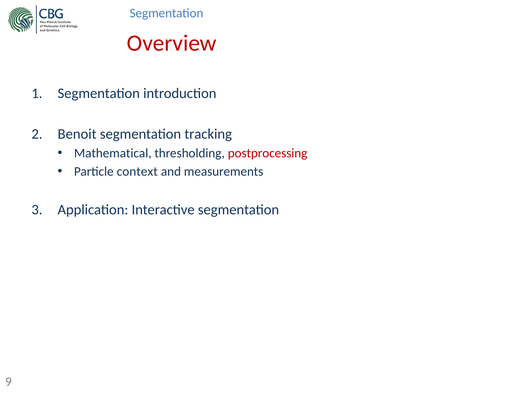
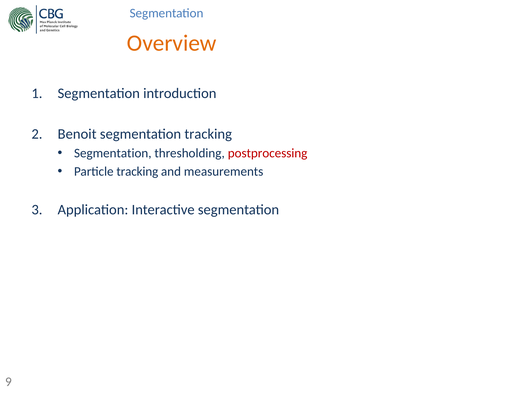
Overview colour: red -> orange
Mathematical at (113, 153): Mathematical -> Segmentation
Particle context: context -> tracking
